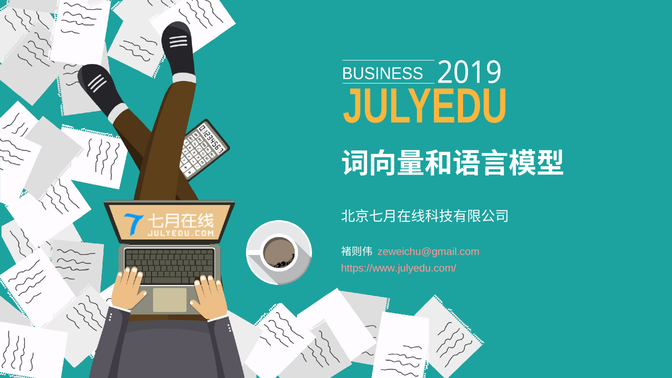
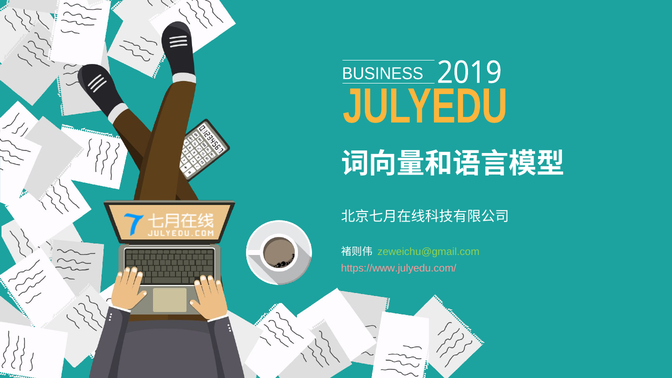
zeweichu@gmail.com colour: pink -> light green
